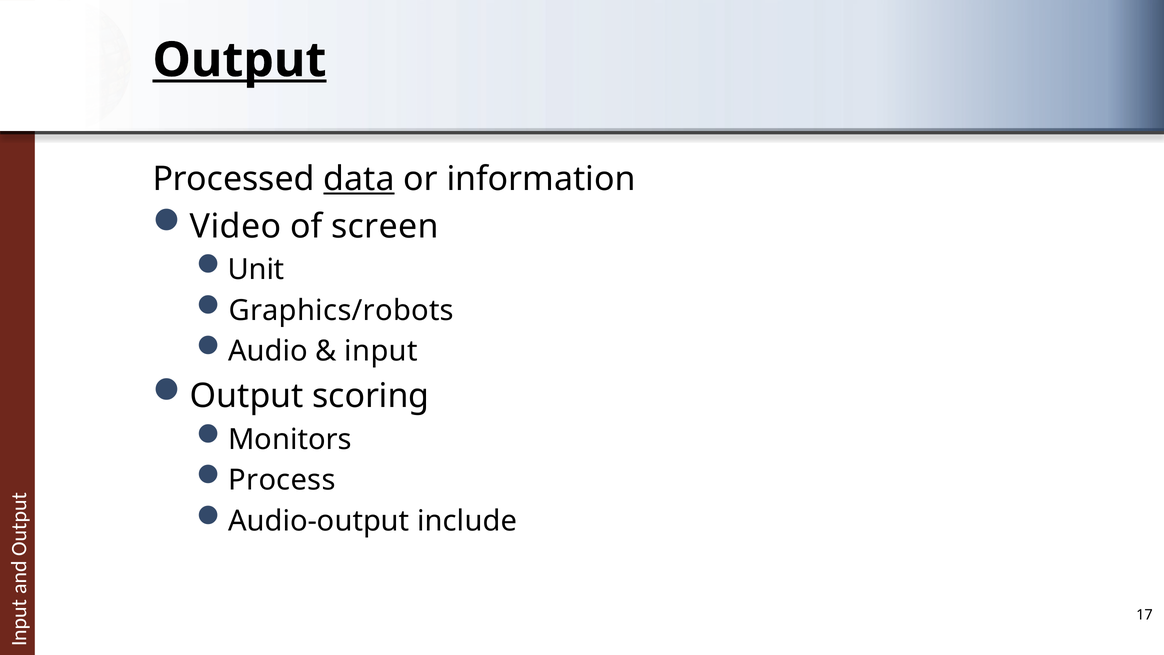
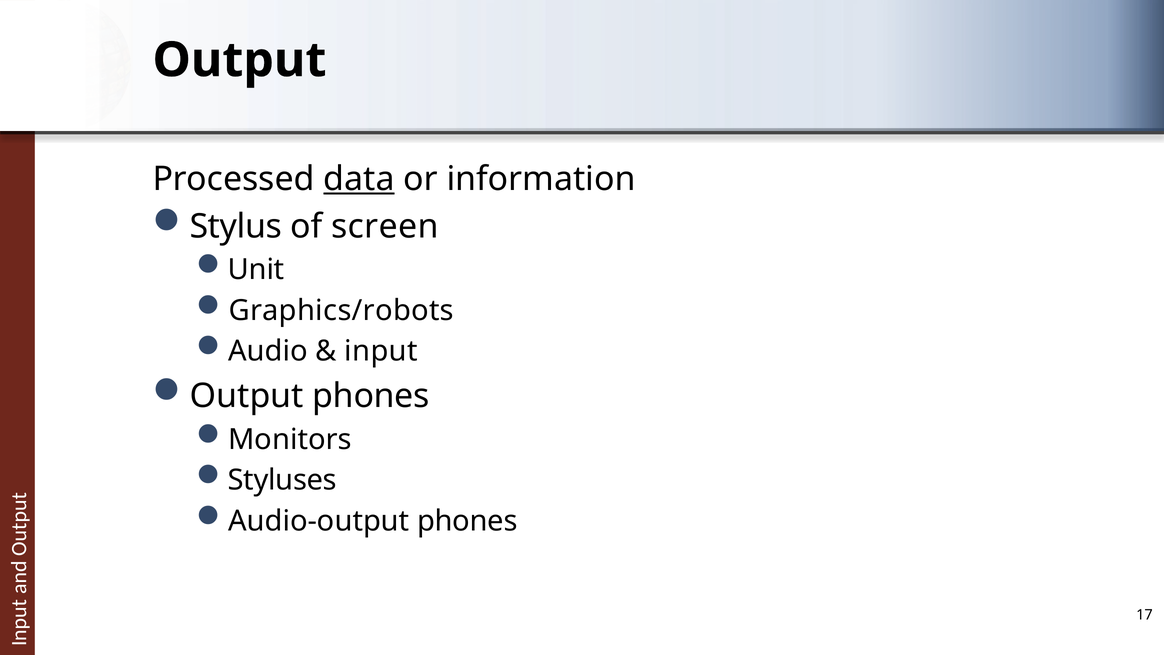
Output at (239, 60) underline: present -> none
Video: Video -> Stylus
Output scoring: scoring -> phones
Process: Process -> Styluses
Audio-output include: include -> phones
